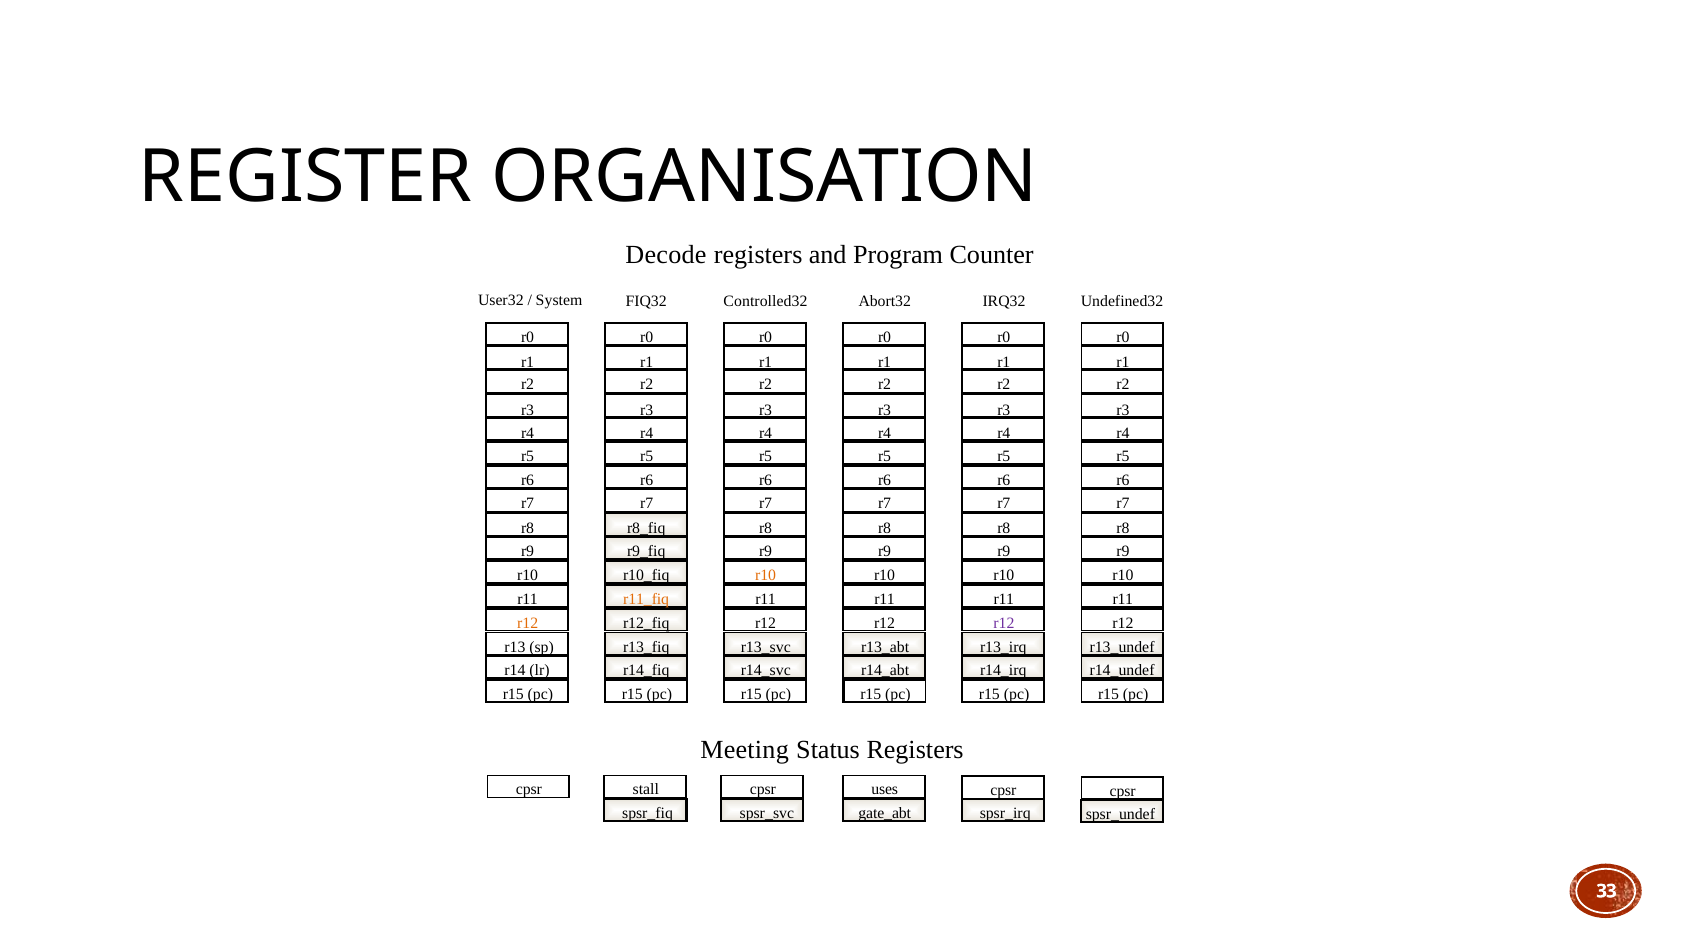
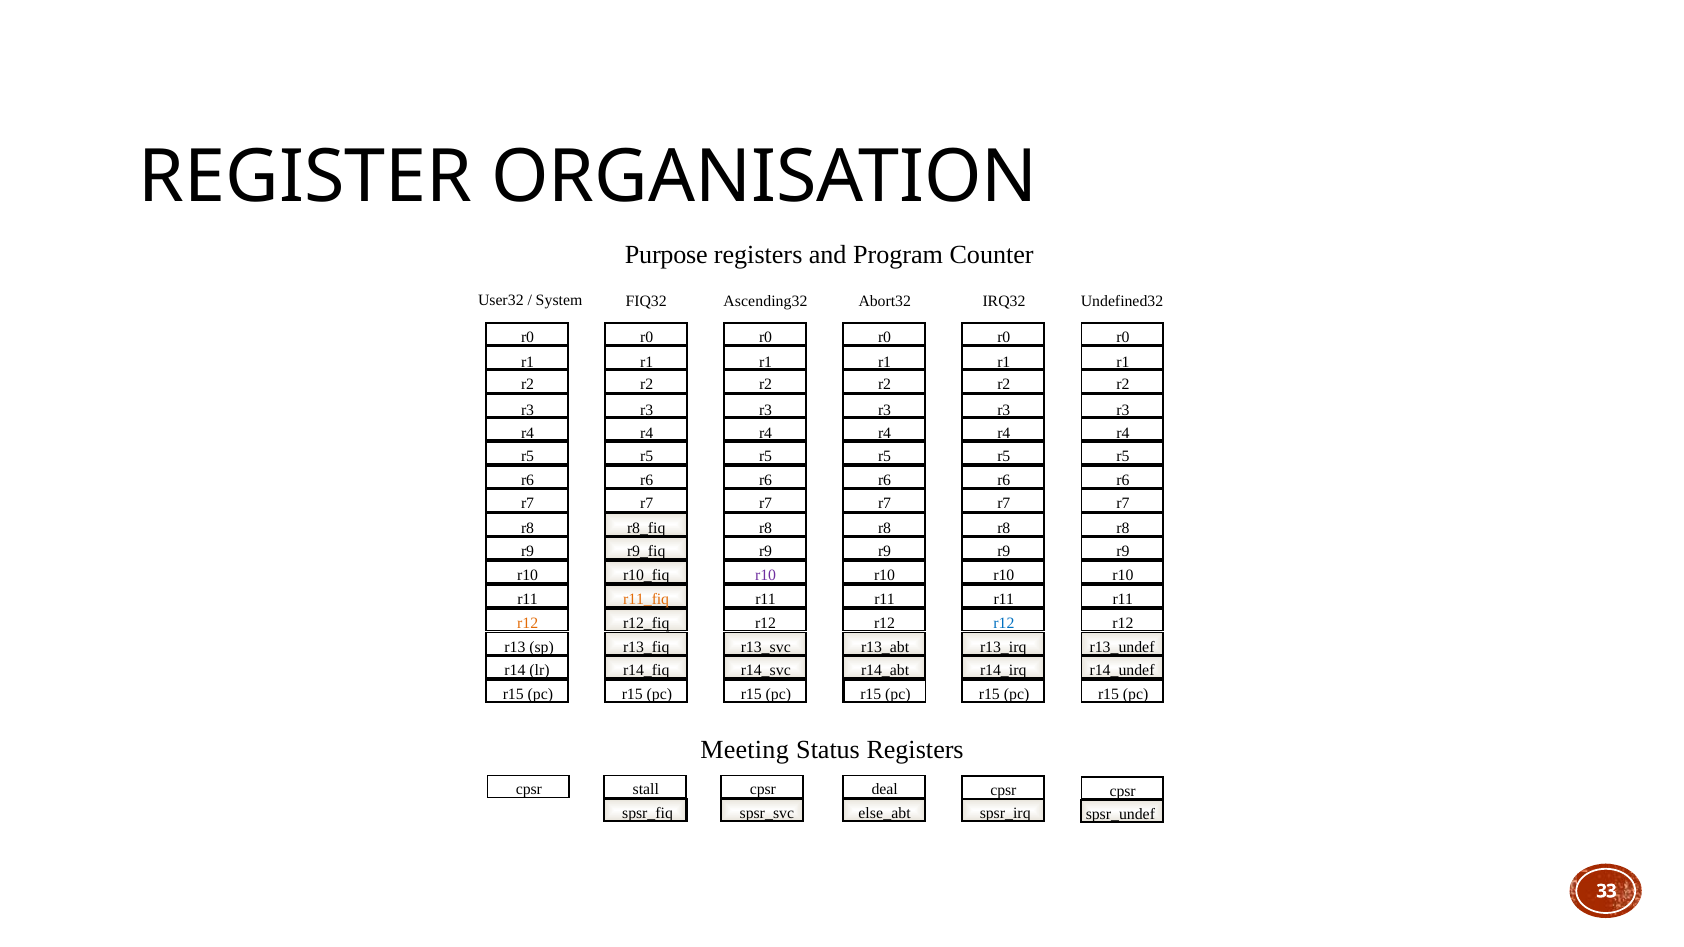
Decode: Decode -> Purpose
Controlled32: Controlled32 -> Ascending32
r10 at (766, 575) colour: orange -> purple
r12 at (1004, 623) colour: purple -> blue
uses: uses -> deal
gate_abt: gate_abt -> else_abt
